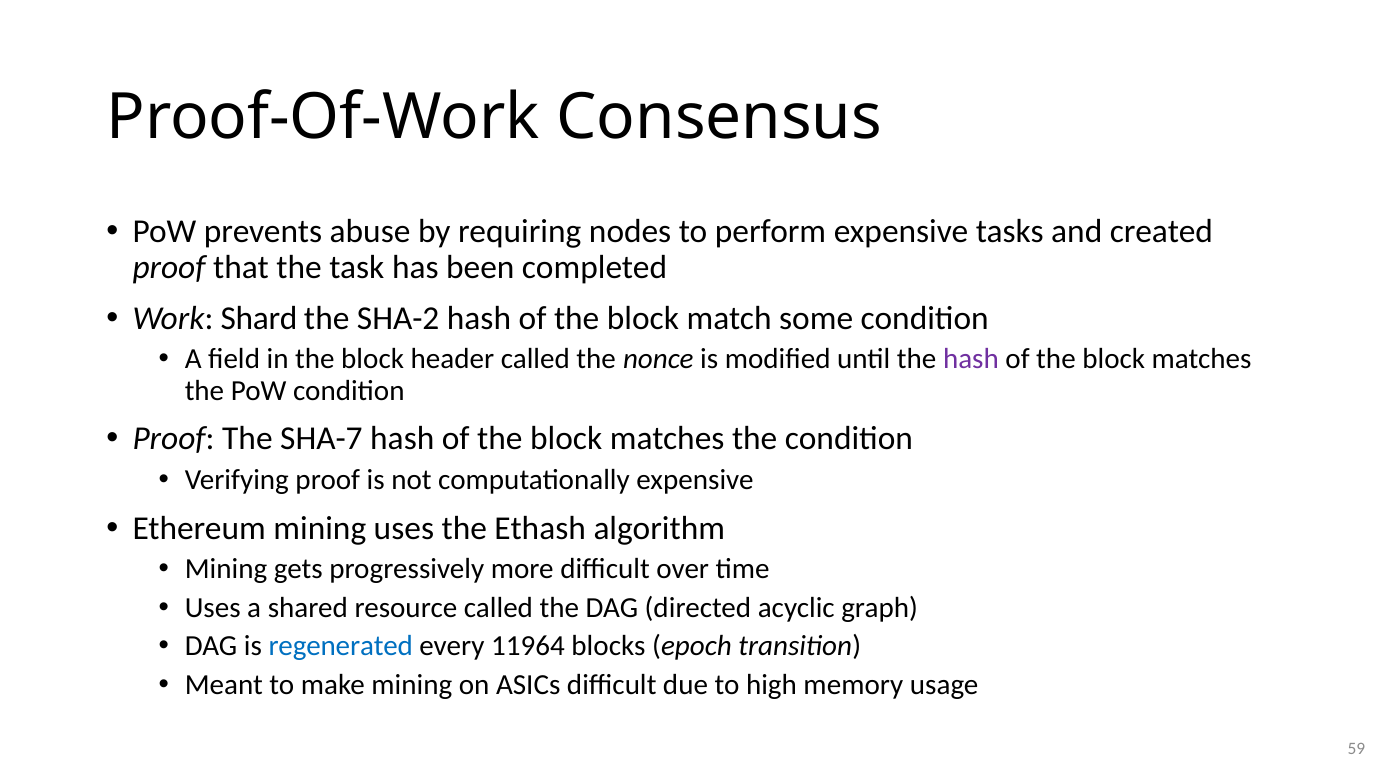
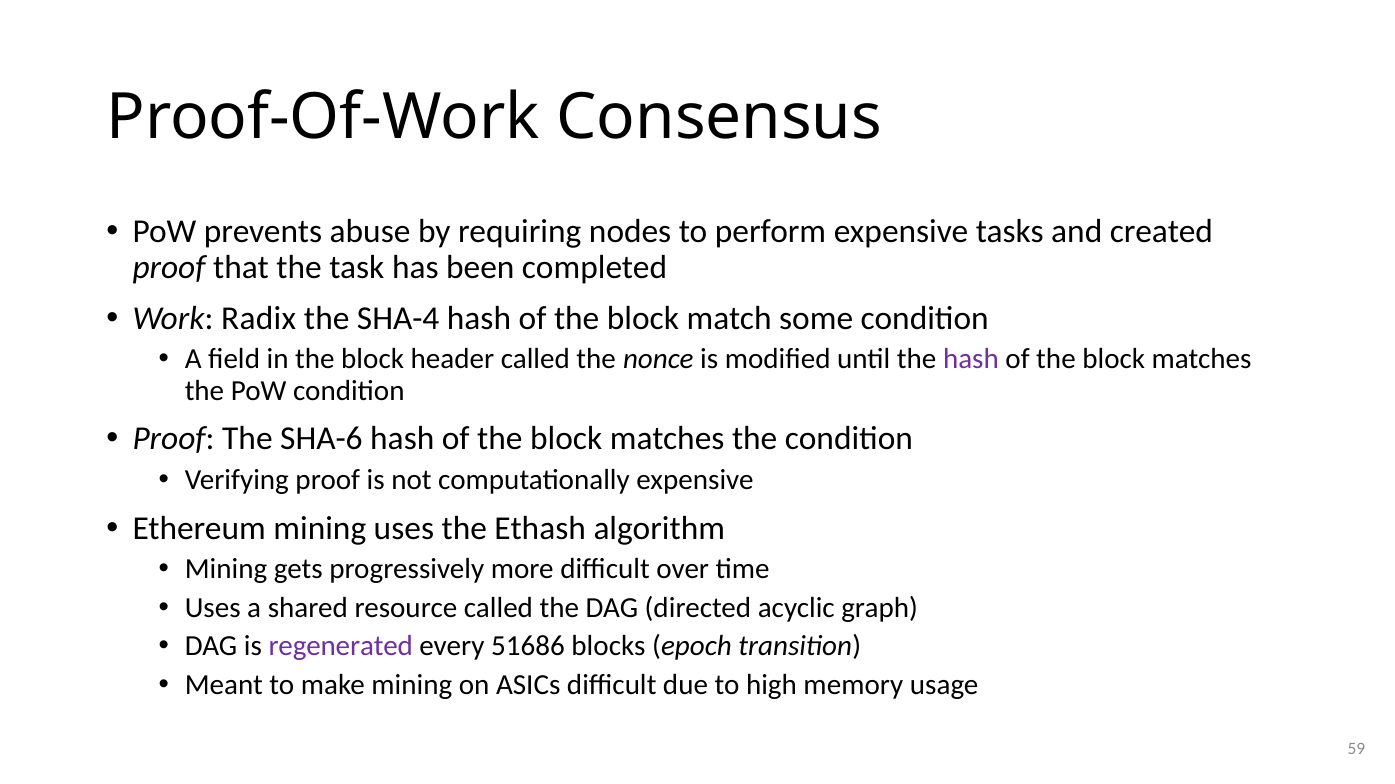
Shard: Shard -> Radix
SHA-2: SHA-2 -> SHA-4
SHA-7: SHA-7 -> SHA-6
regenerated colour: blue -> purple
11964: 11964 -> 51686
